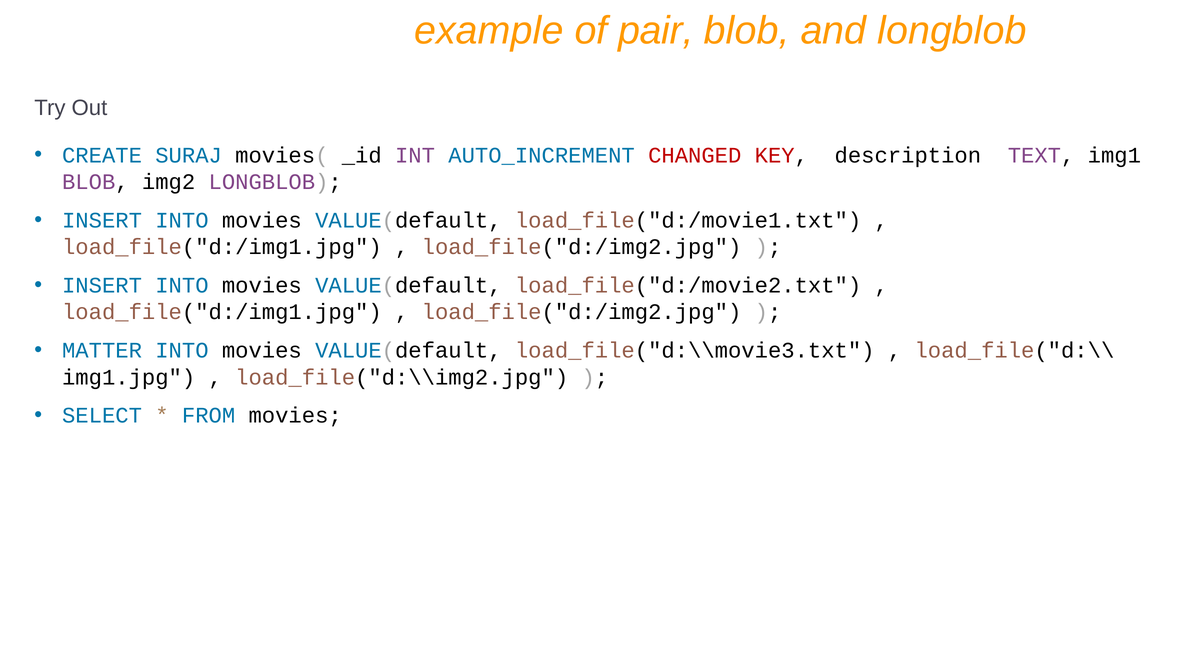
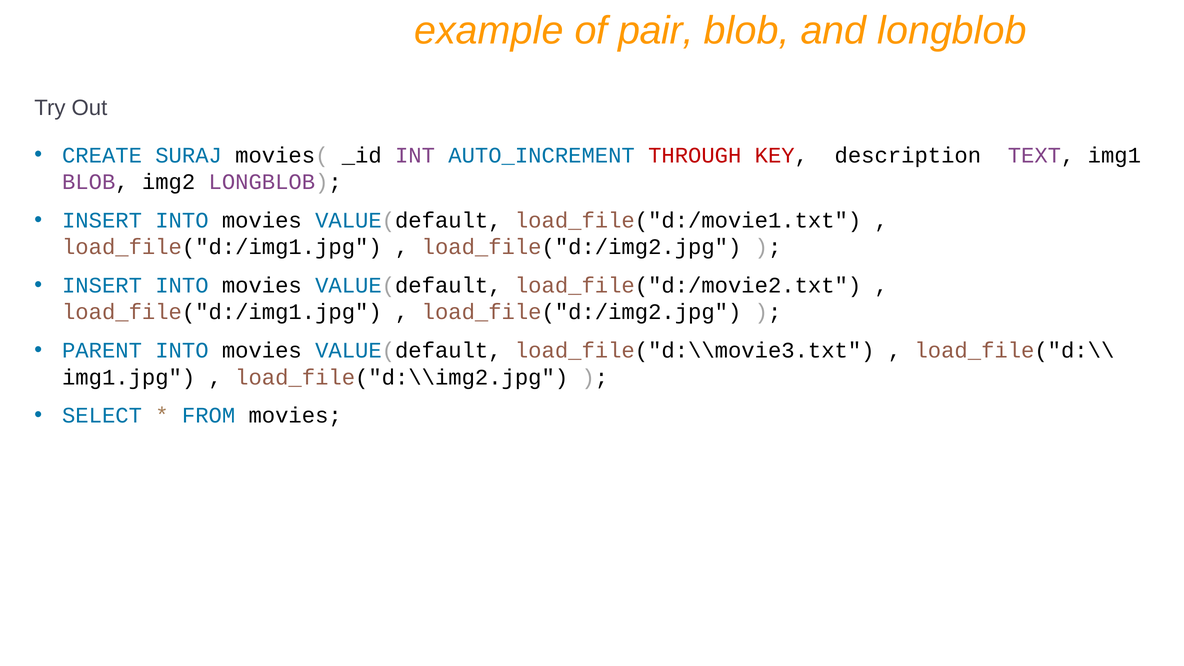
CHANGED: CHANGED -> THROUGH
MATTER: MATTER -> PARENT
